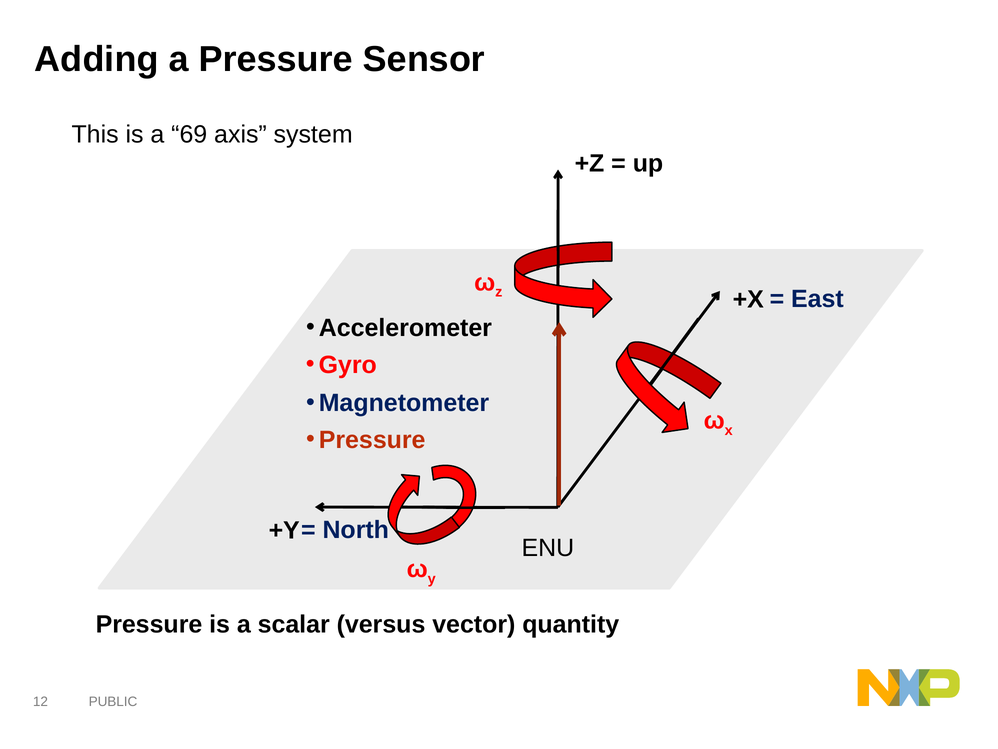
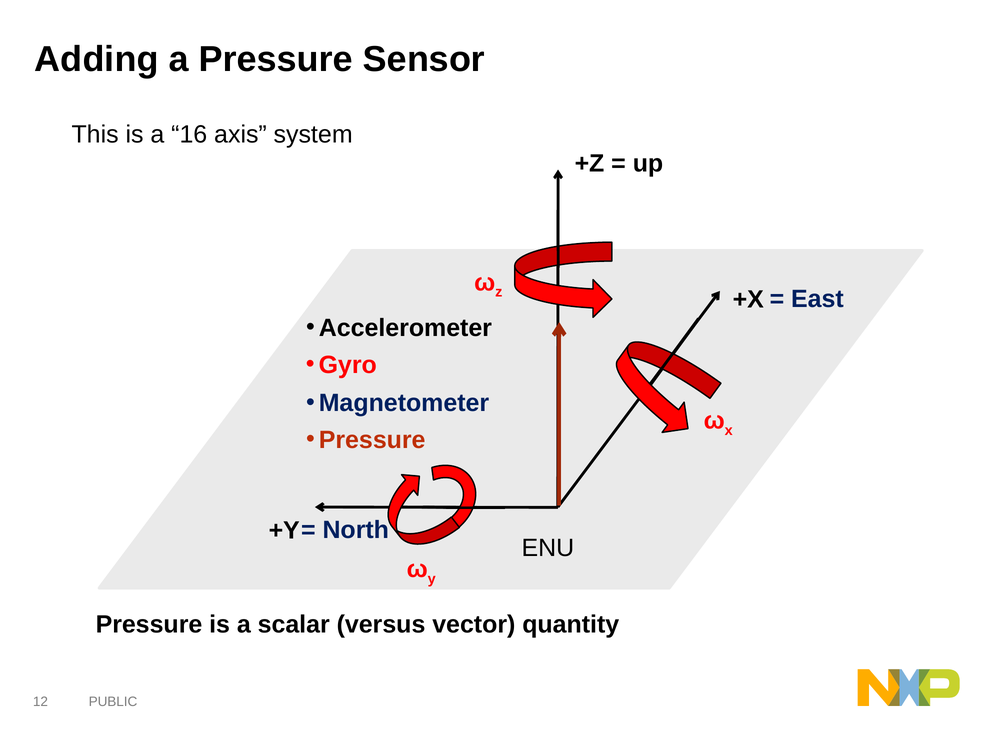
69: 69 -> 16
